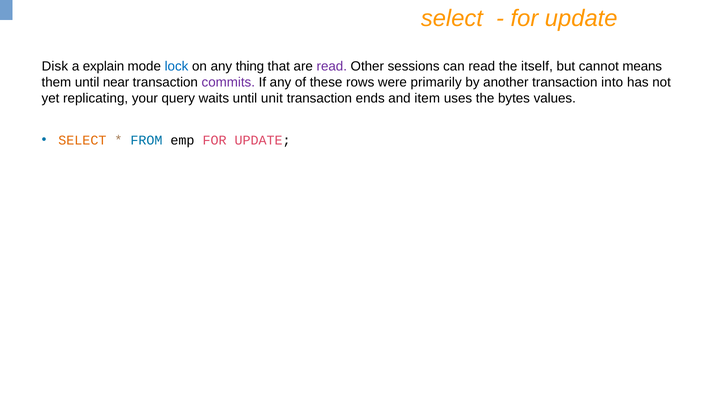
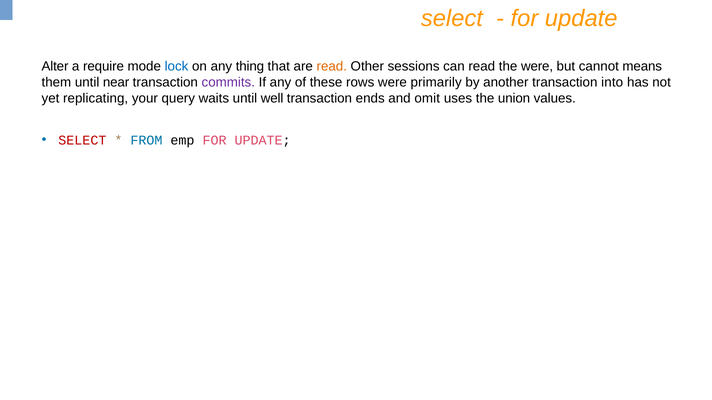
Disk: Disk -> Alter
explain: explain -> require
read at (332, 67) colour: purple -> orange
the itself: itself -> were
unit: unit -> well
item: item -> omit
bytes: bytes -> union
SELECT at (82, 140) colour: orange -> red
